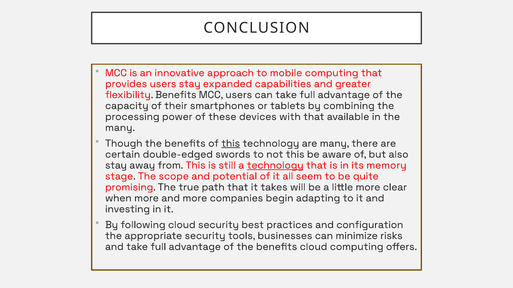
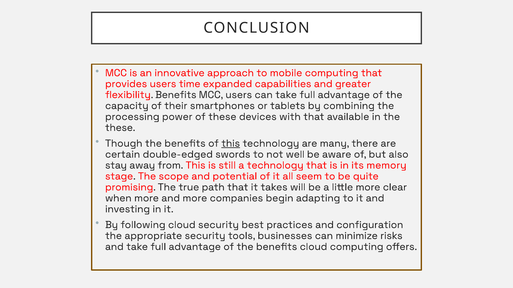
users stay: stay -> time
many at (120, 128): many -> these
not this: this -> well
technology at (275, 166) underline: present -> none
